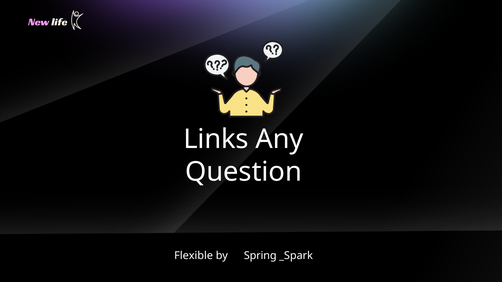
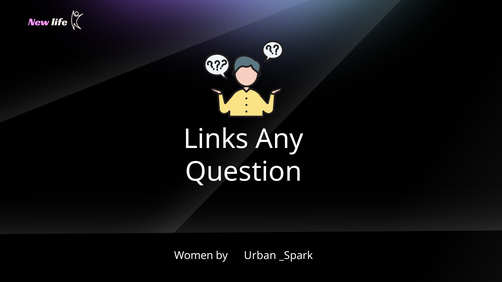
Flexible: Flexible -> Women
Spring: Spring -> Urban
